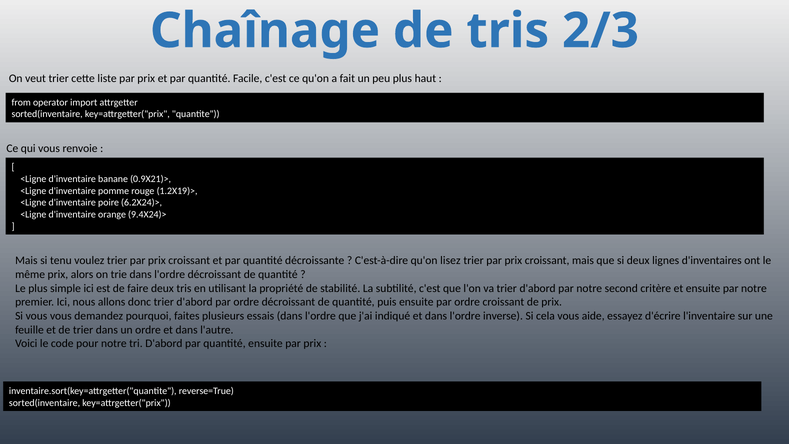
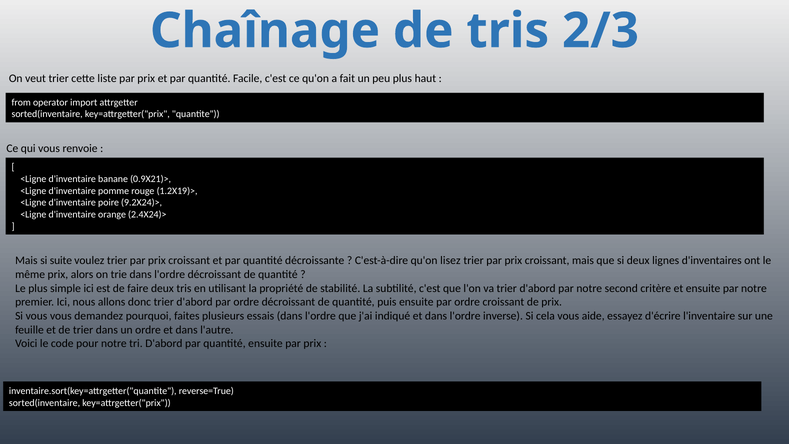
6.2X24)>: 6.2X24)> -> 9.2X24)>
9.4X24)>: 9.4X24)> -> 2.4X24)>
tenu: tenu -> suite
